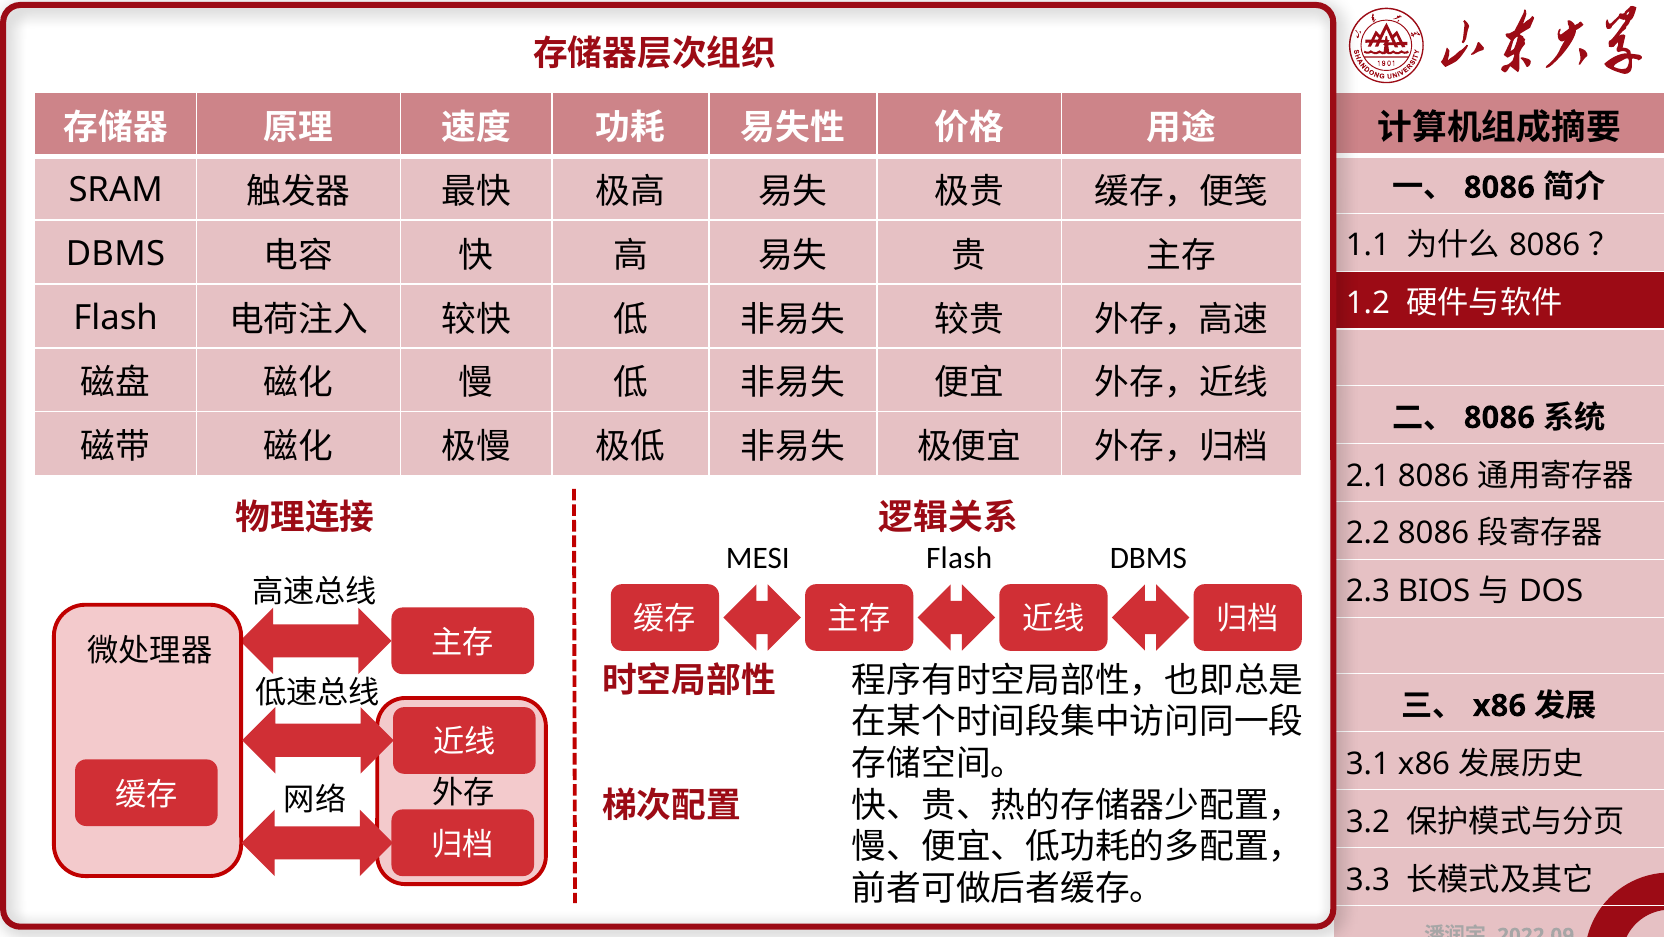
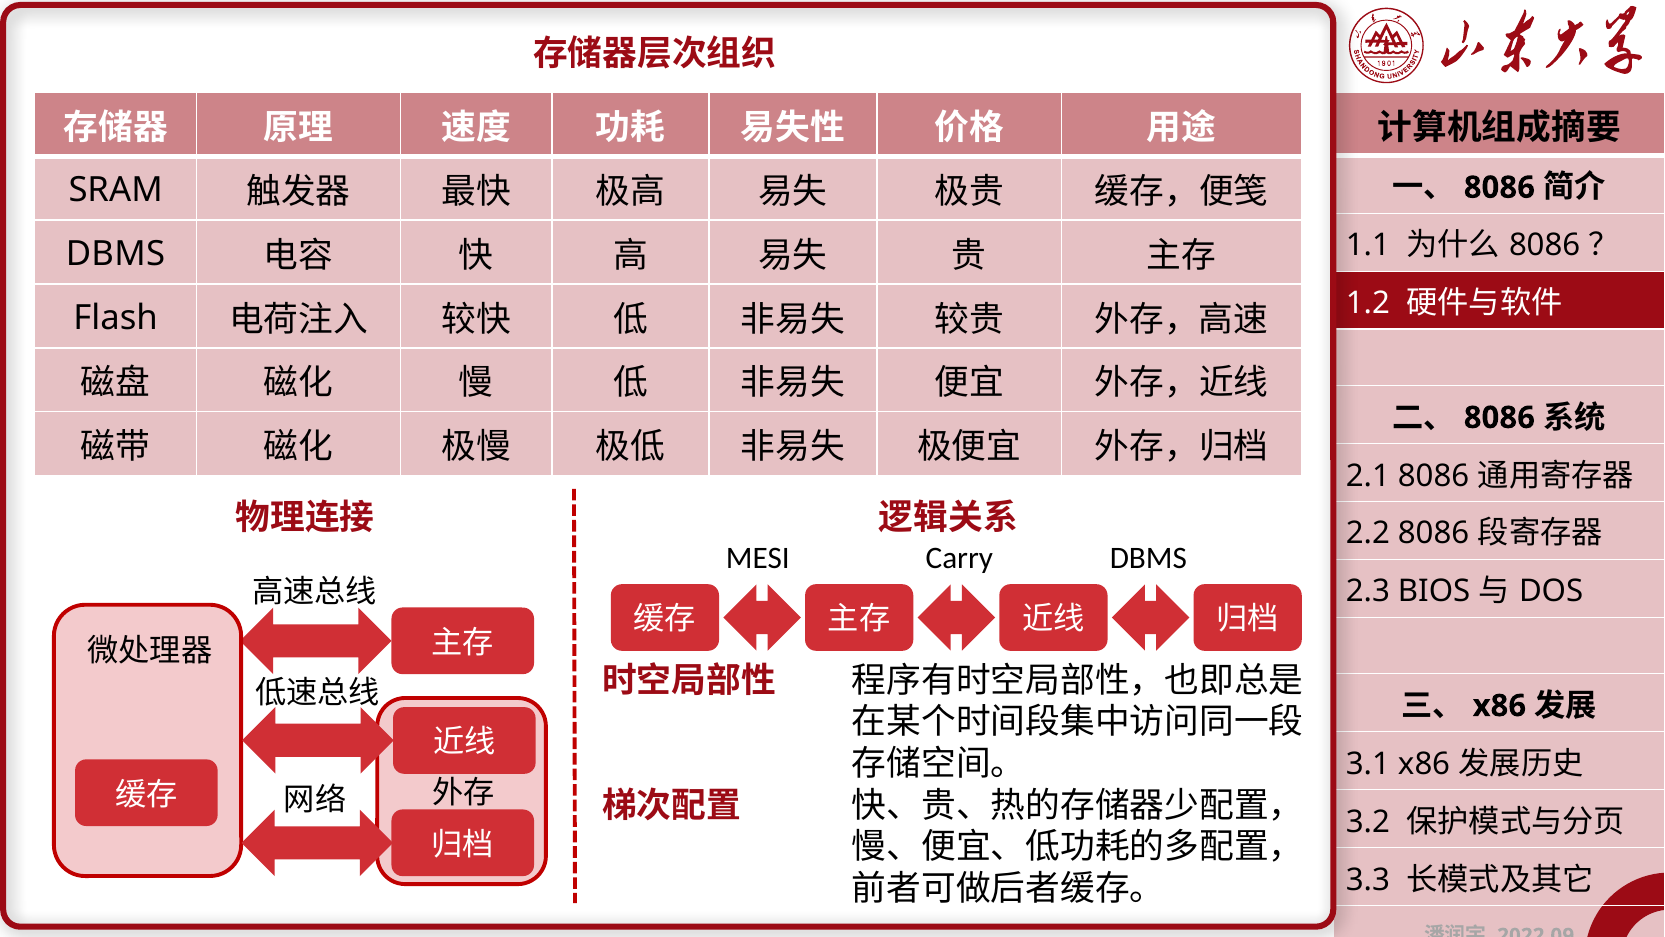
MESI Flash: Flash -> Carry
